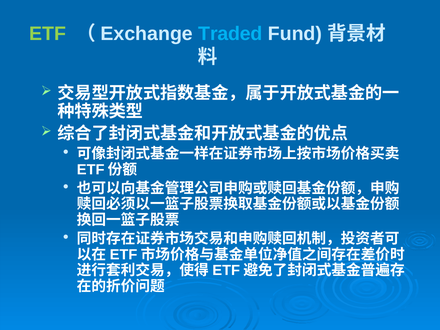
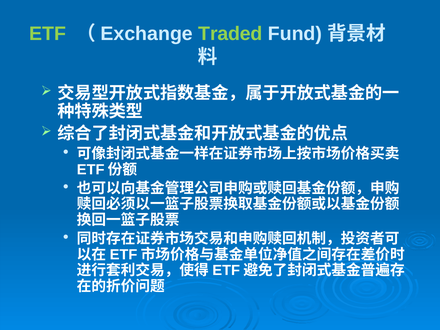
Traded colour: light blue -> light green
